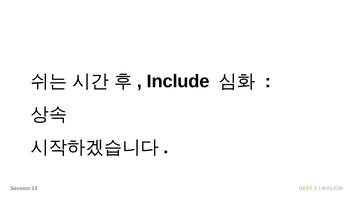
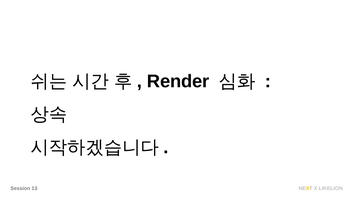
Include: Include -> Render
